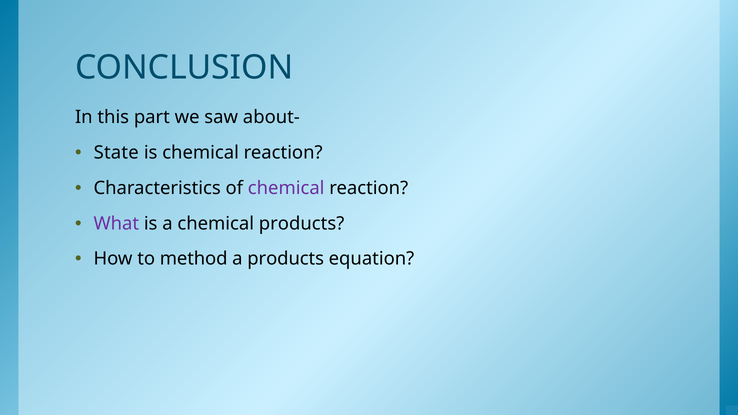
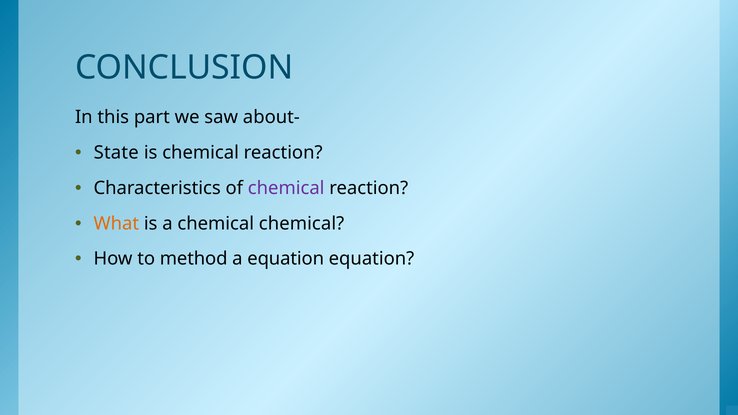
What colour: purple -> orange
chemical products: products -> chemical
a products: products -> equation
